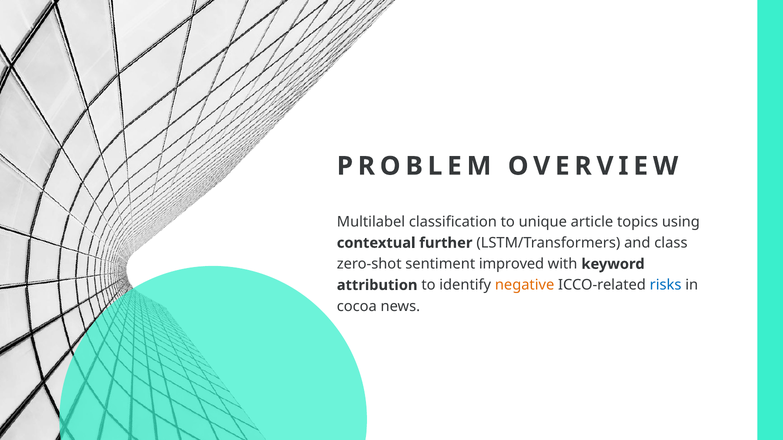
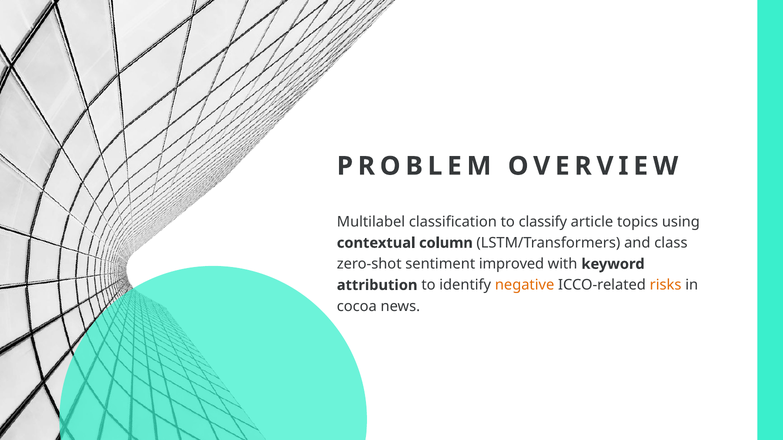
unique: unique -> classify
further: further -> column
risks colour: blue -> orange
